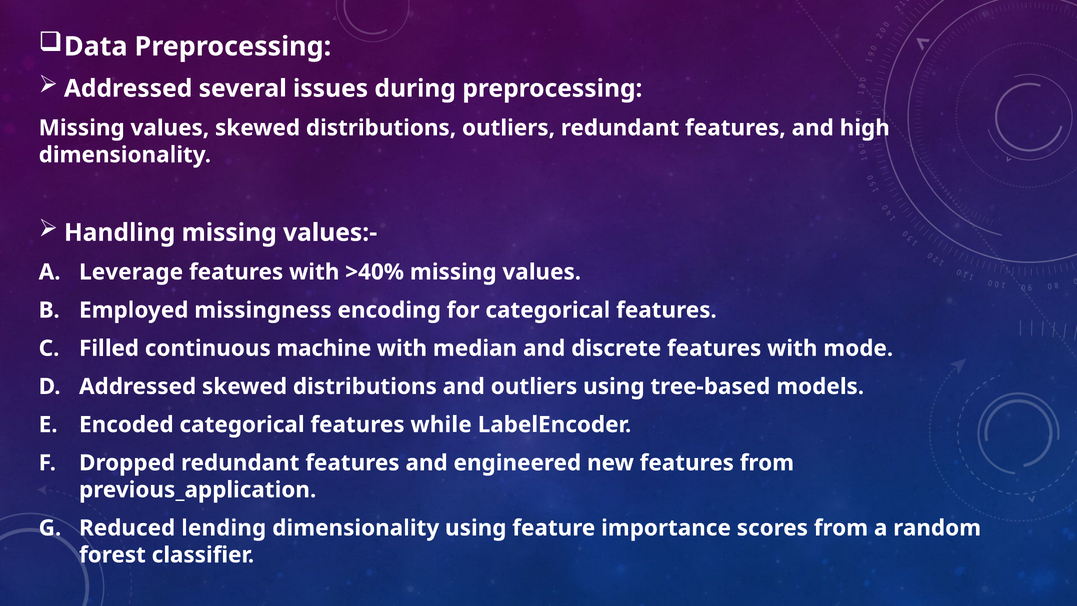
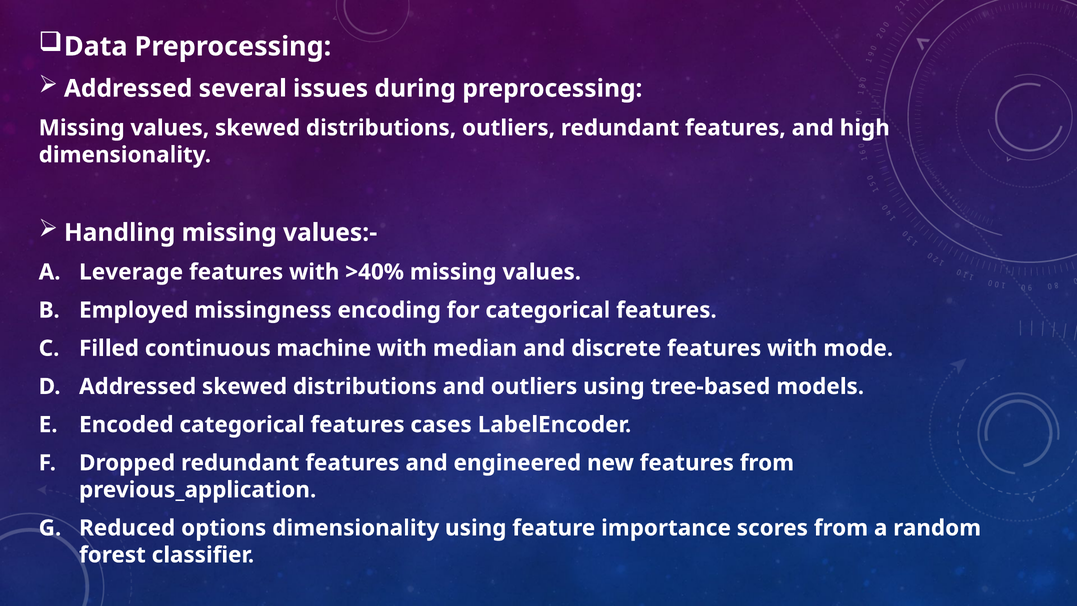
while: while -> cases
lending: lending -> options
